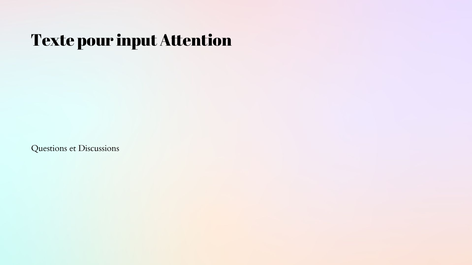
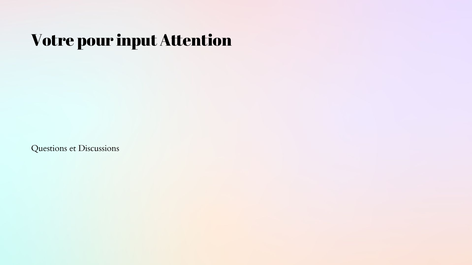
Texte: Texte -> Votre
